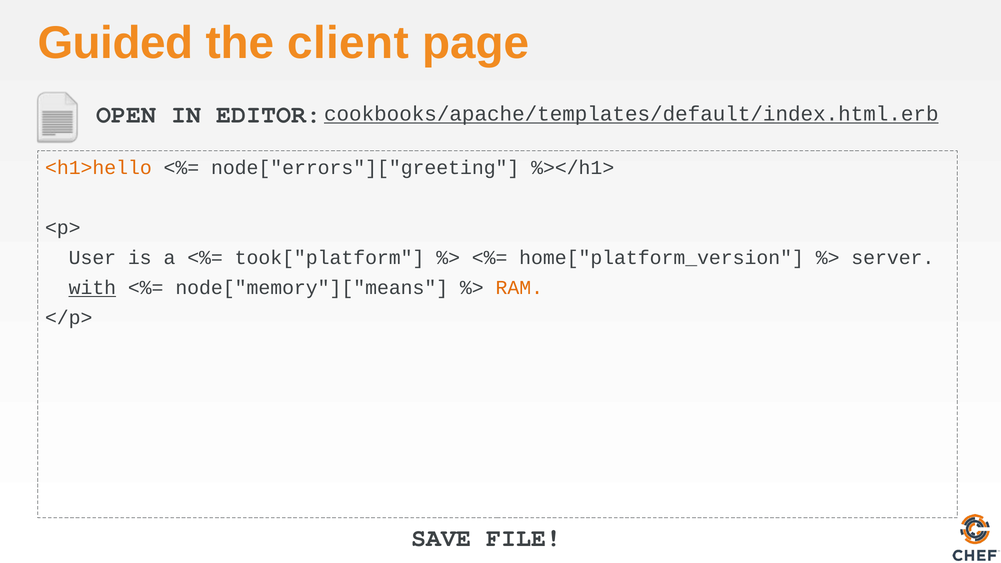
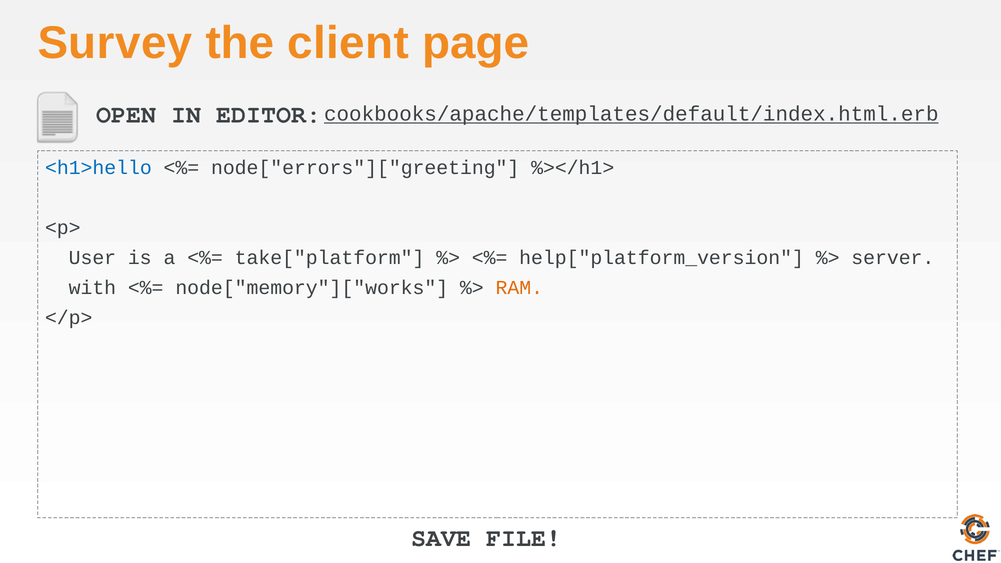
Guided: Guided -> Survey
<h1>hello colour: orange -> blue
took["platform: took["platform -> take["platform
home["platform_version: home["platform_version -> help["platform_version
with underline: present -> none
node["memory"]["means: node["memory"]["means -> node["memory"]["works
